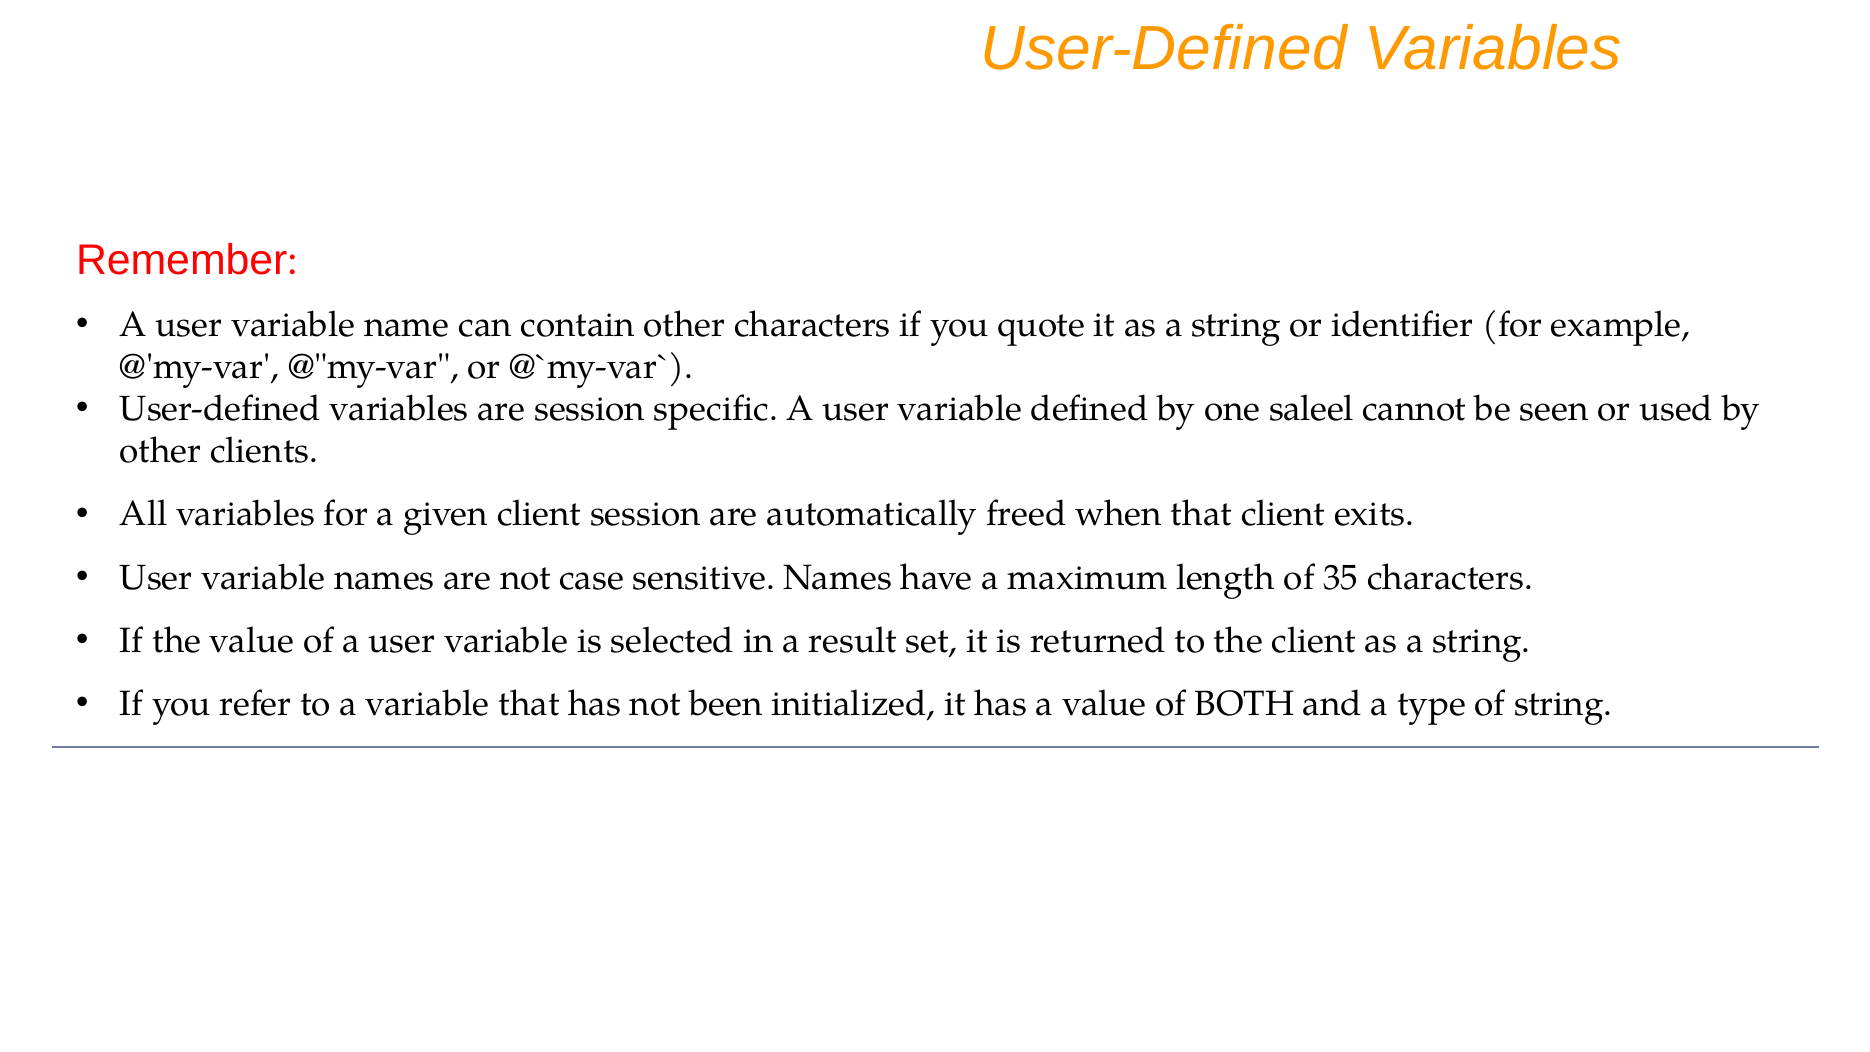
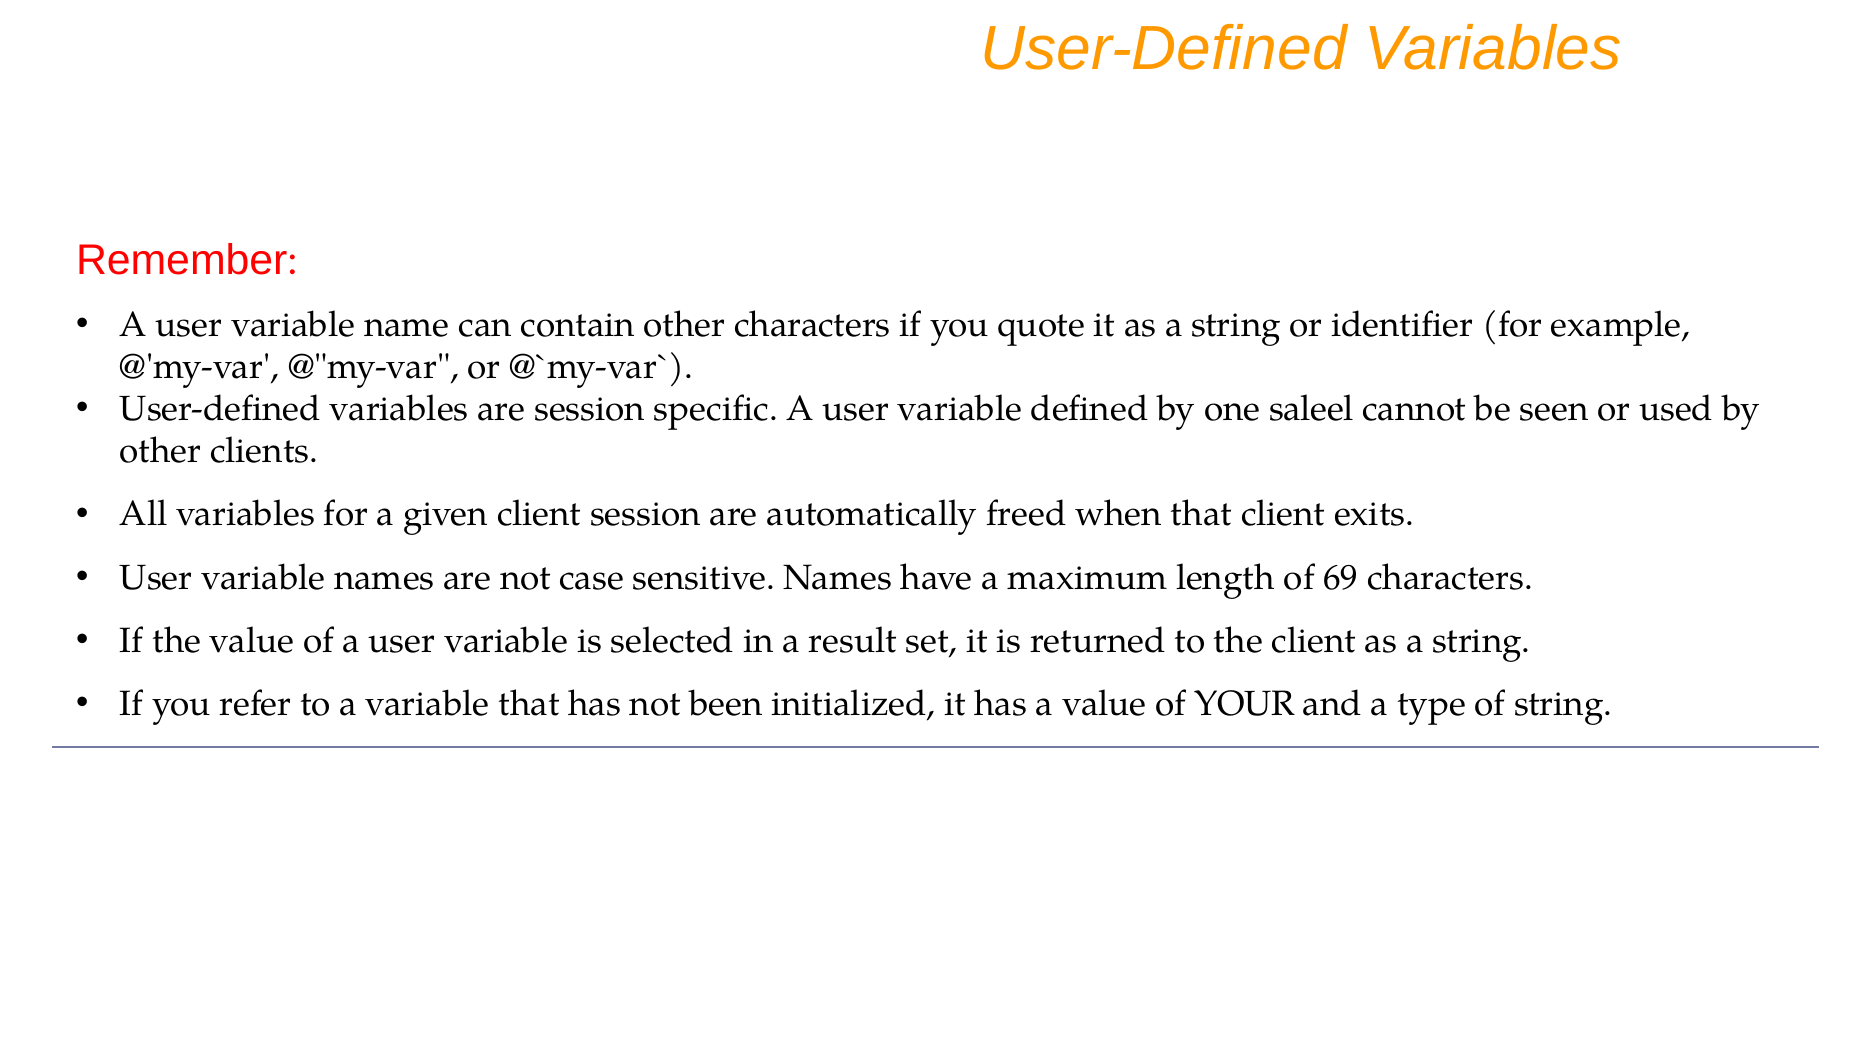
35: 35 -> 69
BOTH: BOTH -> YOUR
